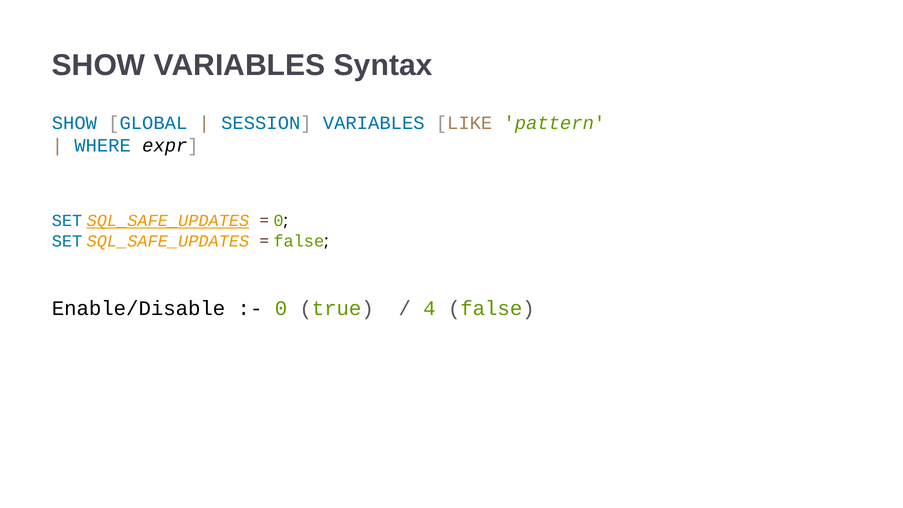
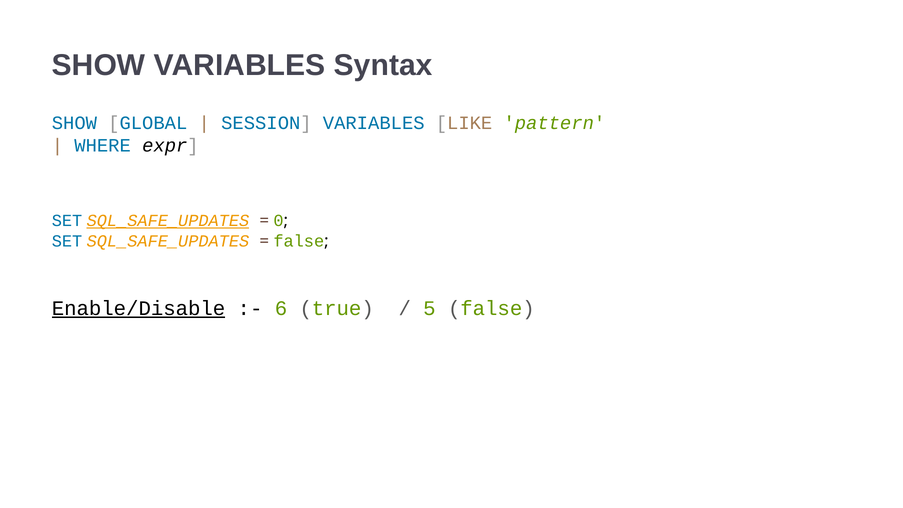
Enable/Disable underline: none -> present
0 at (281, 308): 0 -> 6
4: 4 -> 5
